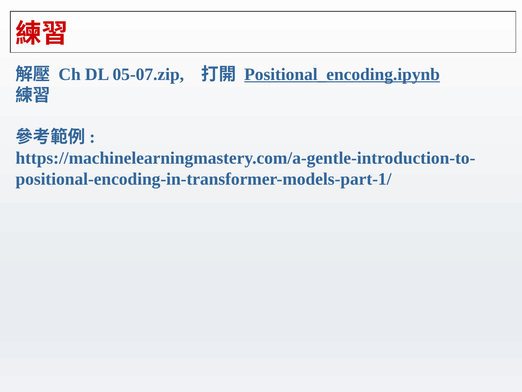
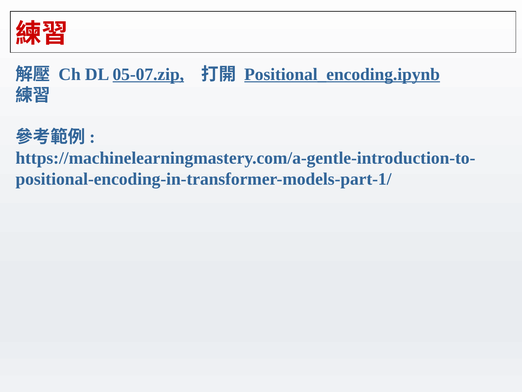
05-07.zip underline: none -> present
